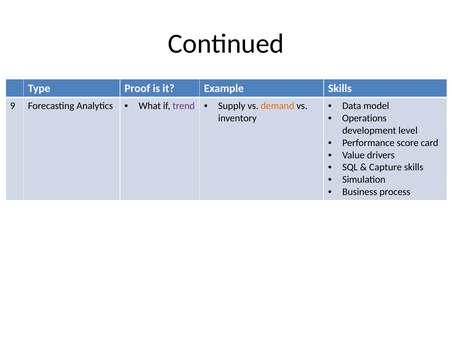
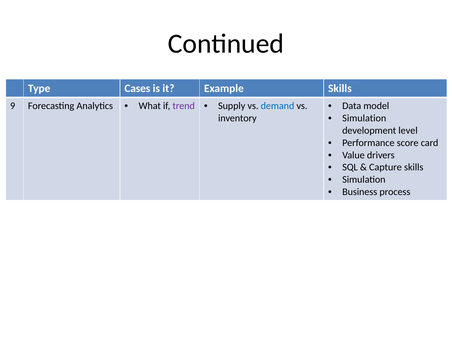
Proof: Proof -> Cases
demand colour: orange -> blue
Operations at (364, 118): Operations -> Simulation
